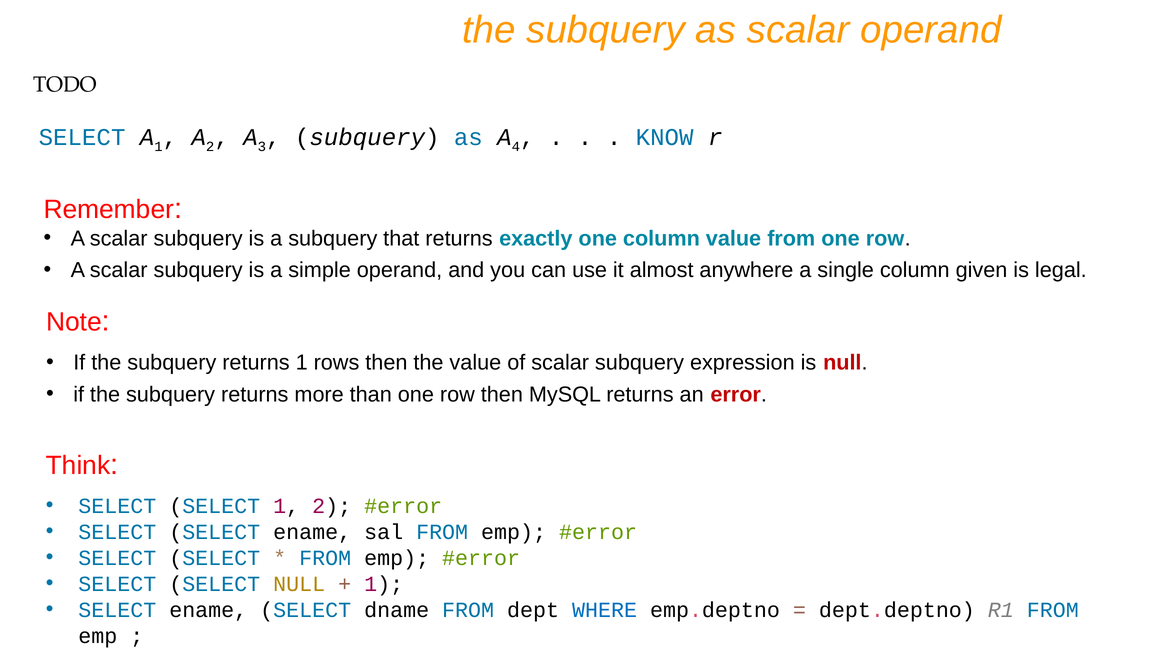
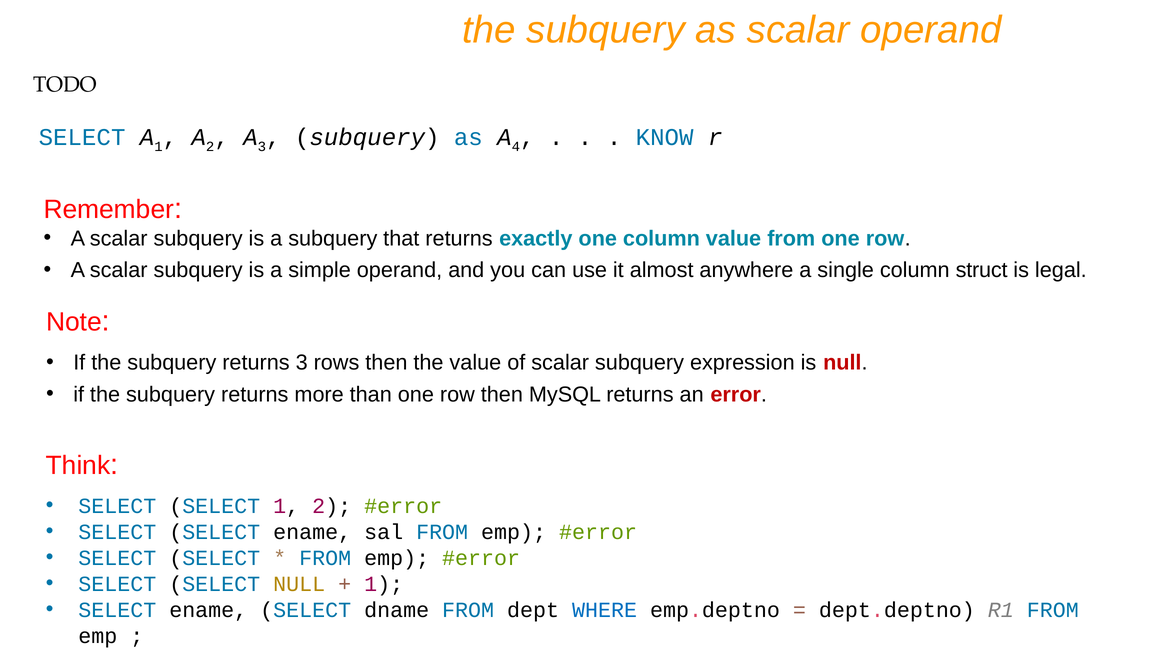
given: given -> struct
returns 1: 1 -> 3
